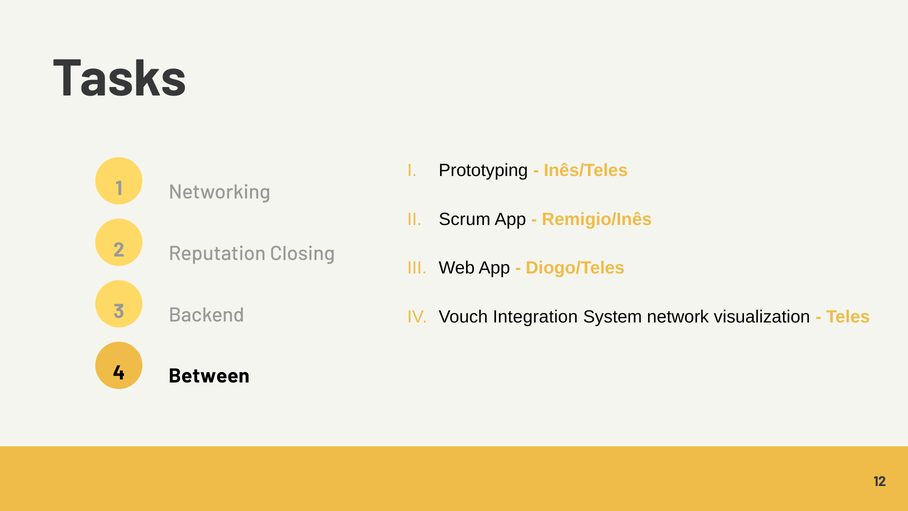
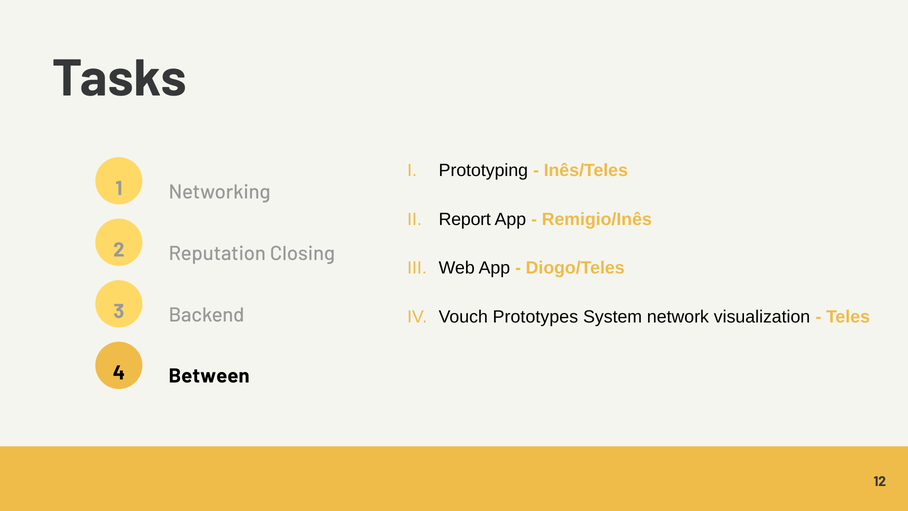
Scrum: Scrum -> Report
Integration: Integration -> Prototypes
